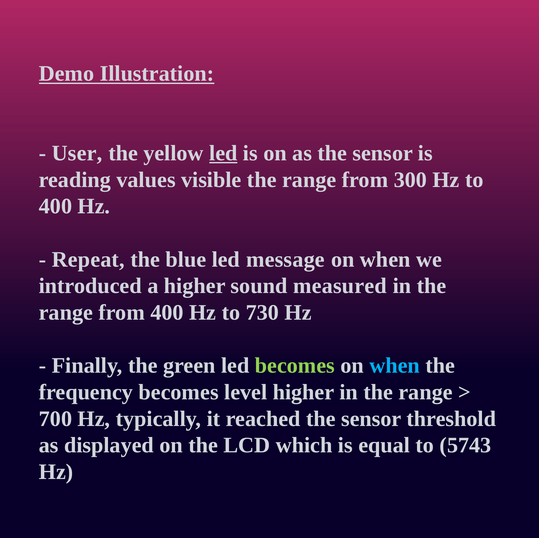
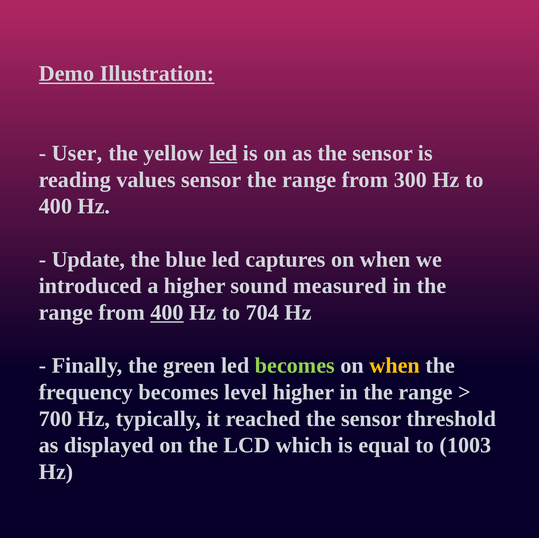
values visible: visible -> sensor
Repeat: Repeat -> Update
message: message -> captures
400 at (167, 313) underline: none -> present
730: 730 -> 704
when at (395, 366) colour: light blue -> yellow
5743: 5743 -> 1003
